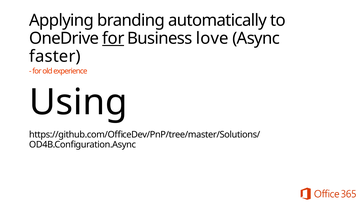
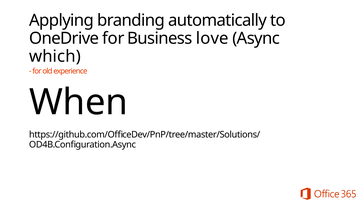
for at (113, 38) underline: present -> none
faster: faster -> which
Using: Using -> When
